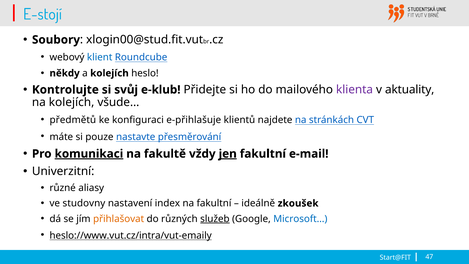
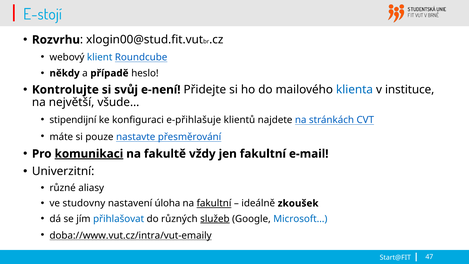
Soubory: Soubory -> Rozvrhu
a kolejích: kolejích -> případě
e-klub: e-klub -> e-není
klienta colour: purple -> blue
aktuality: aktuality -> instituce
na kolejích: kolejích -> největší
předmětů: předmětů -> stipendijní
jen underline: present -> none
index: index -> úloha
fakultní at (214, 203) underline: none -> present
přihlašovat colour: orange -> blue
heslo://www.vut.cz/intra/vut-emaily: heslo://www.vut.cz/intra/vut-emaily -> doba://www.vut.cz/intra/vut-emaily
